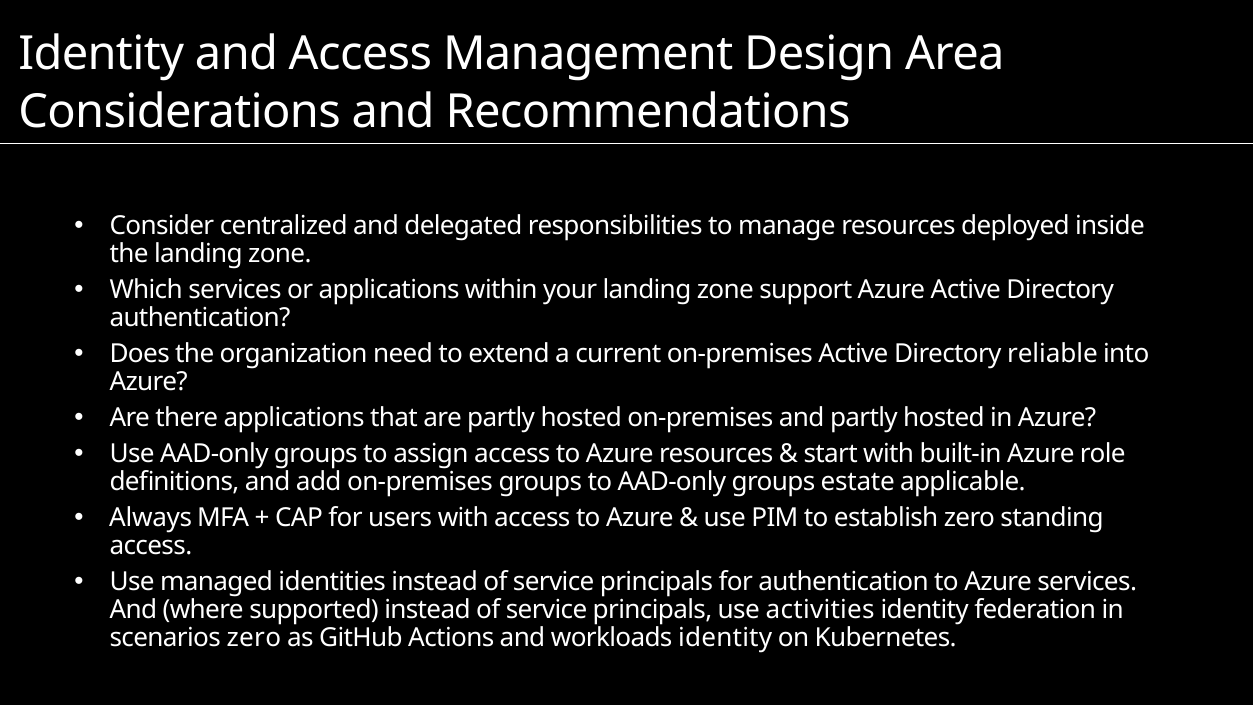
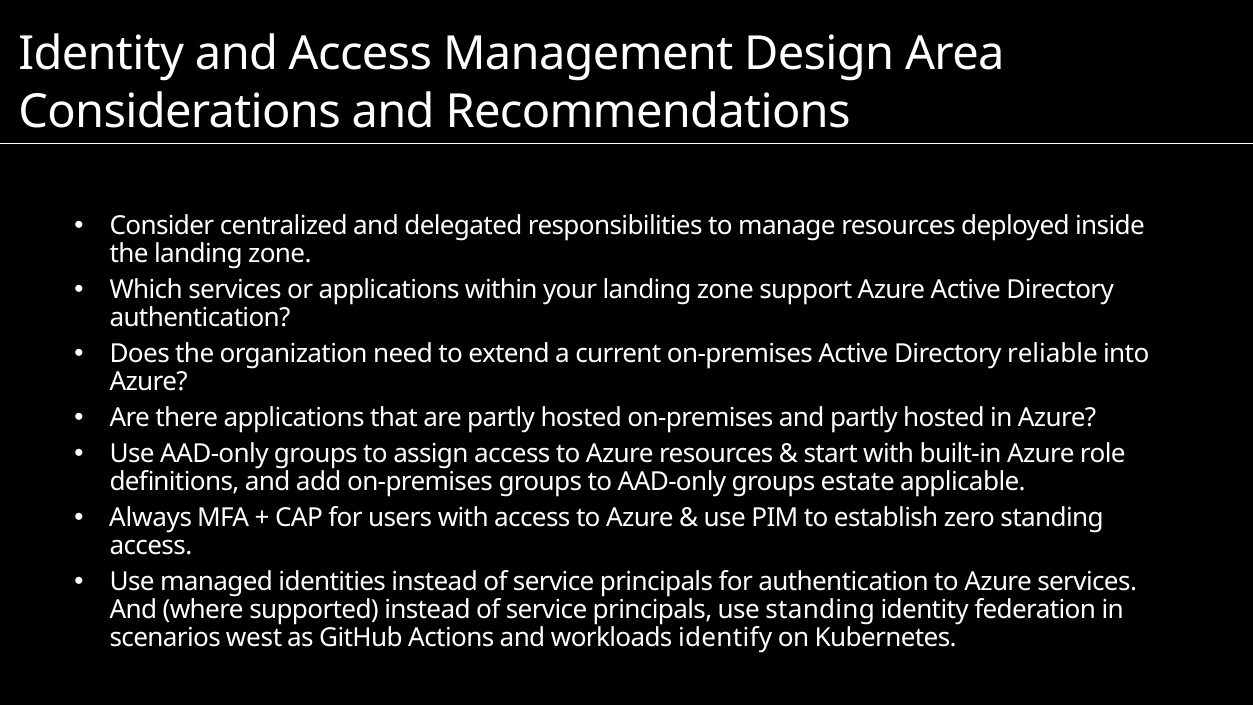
use activities: activities -> standing
scenarios zero: zero -> west
workloads identity: identity -> identify
